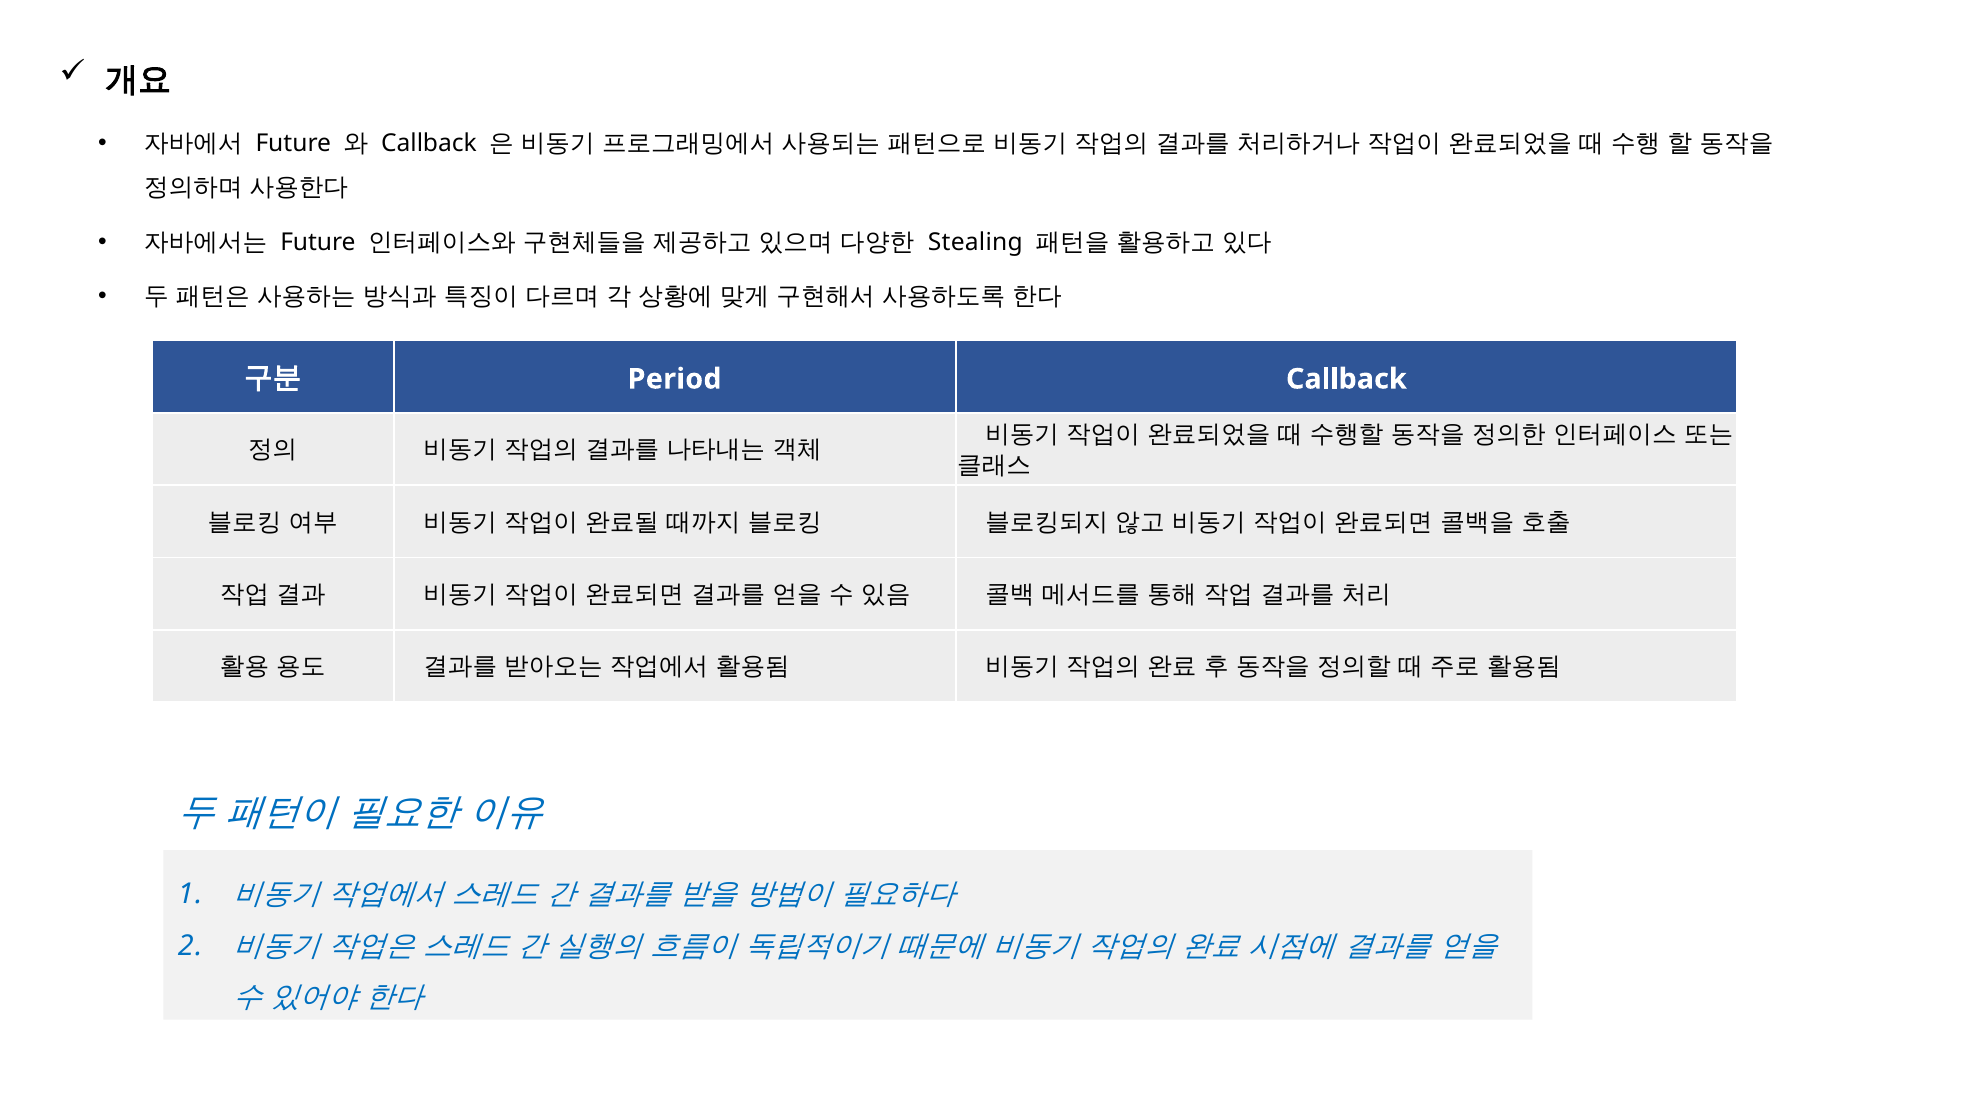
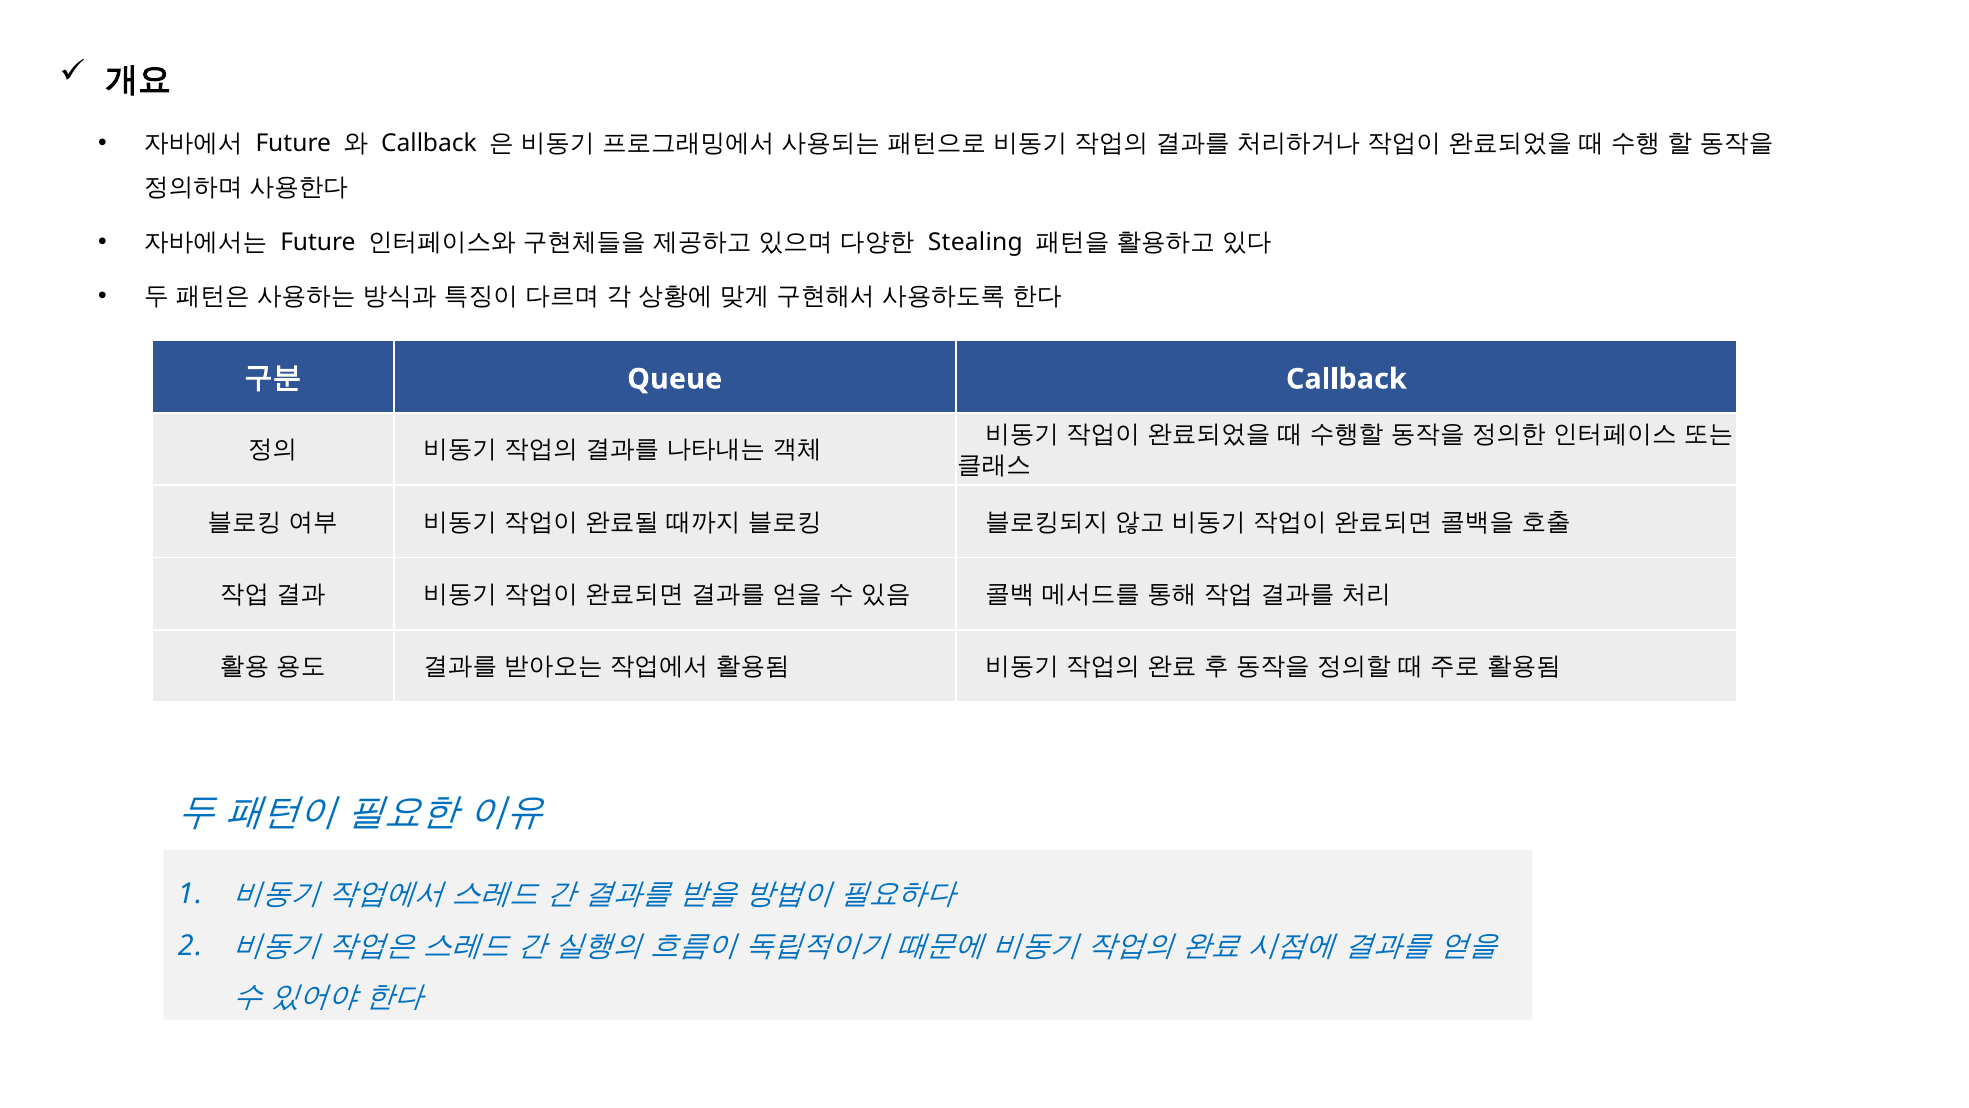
Period: Period -> Queue
